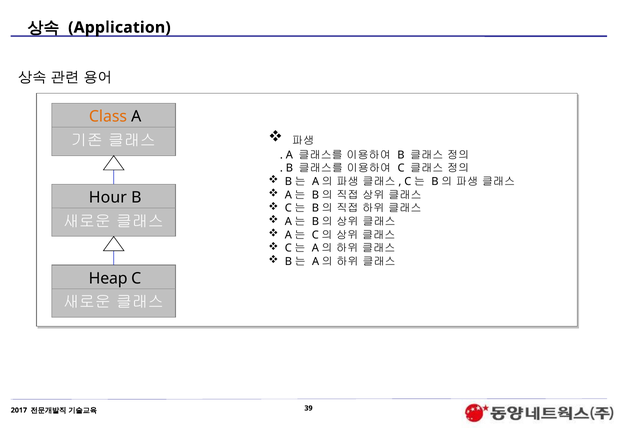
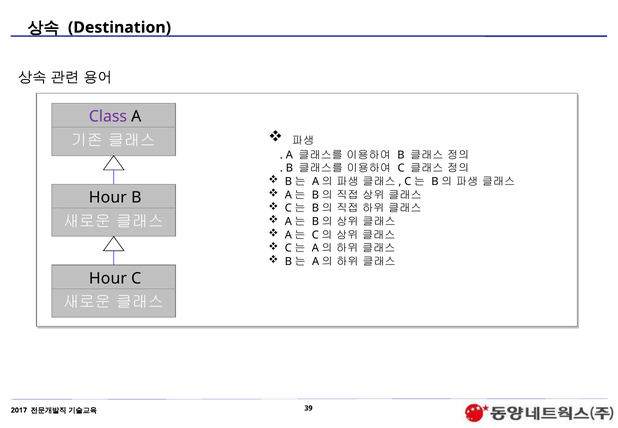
Application: Application -> Destination
Class colour: orange -> purple
Heap at (108, 278): Heap -> Hour
